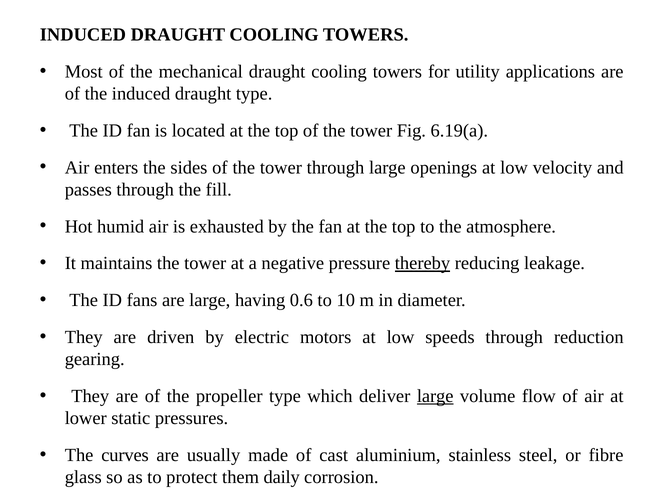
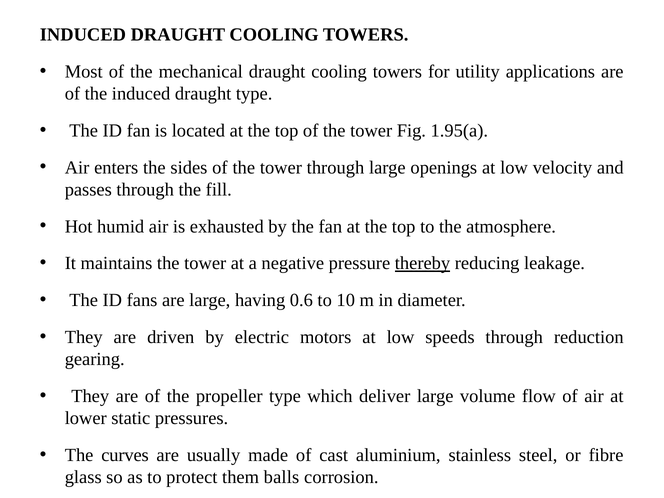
6.19(a: 6.19(a -> 1.95(a
large at (435, 396) underline: present -> none
daily: daily -> balls
